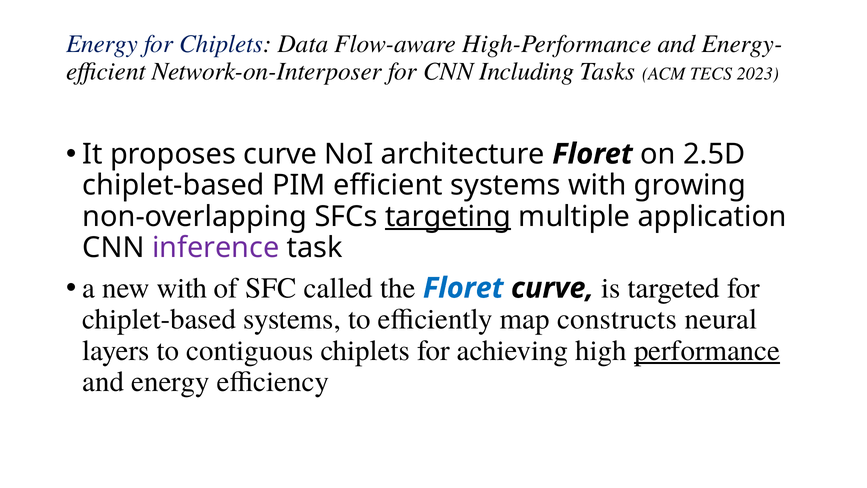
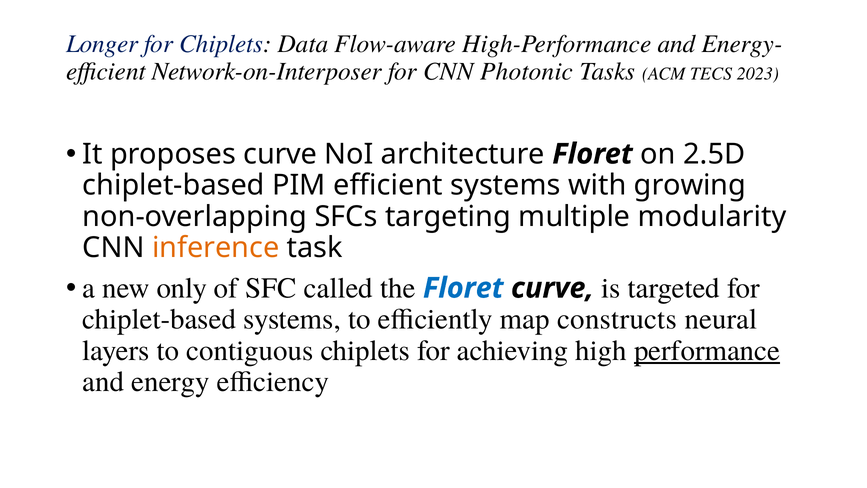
Energy at (102, 44): Energy -> Longer
Including: Including -> Photonic
targeting underline: present -> none
application: application -> modularity
inference colour: purple -> orange
new with: with -> only
